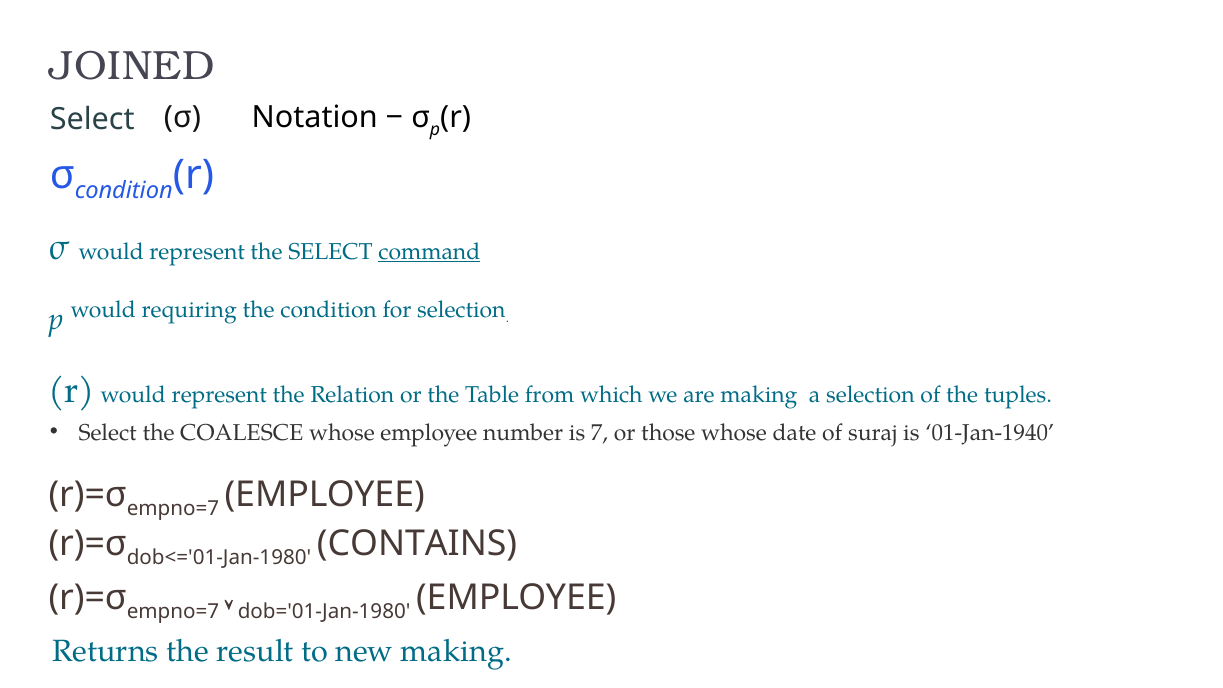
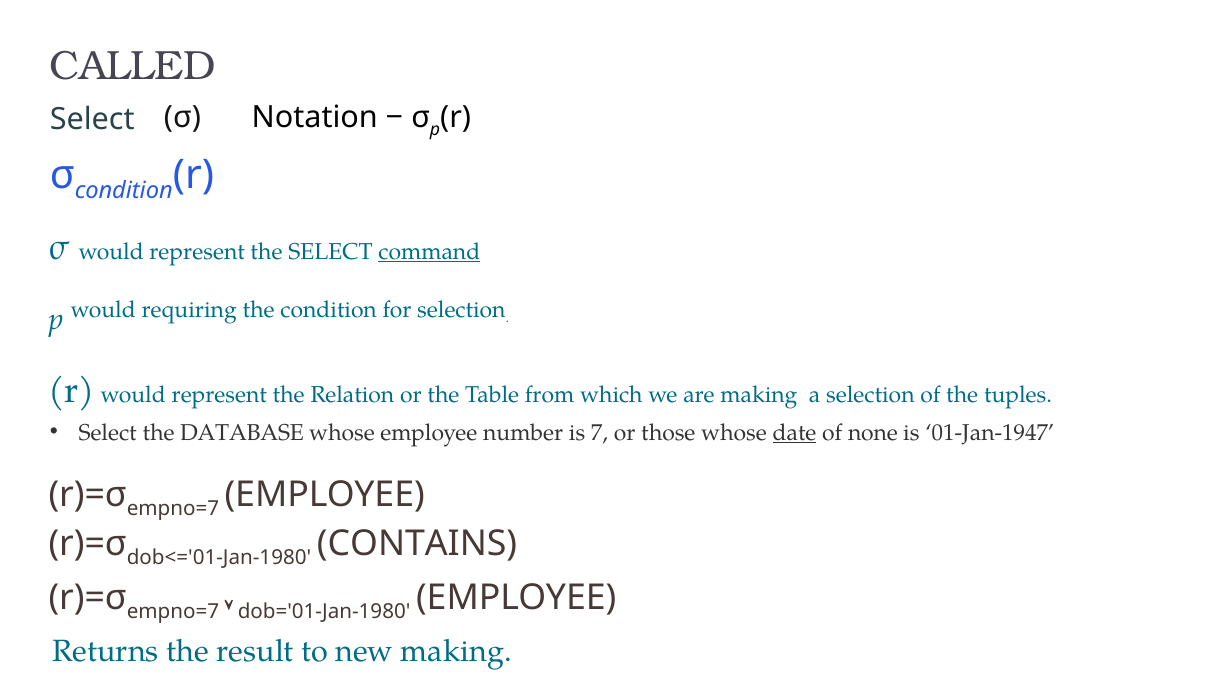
JOINED: JOINED -> CALLED
COALESCE: COALESCE -> DATABASE
date underline: none -> present
suraj: suraj -> none
01-Jan-1940: 01-Jan-1940 -> 01-Jan-1947
